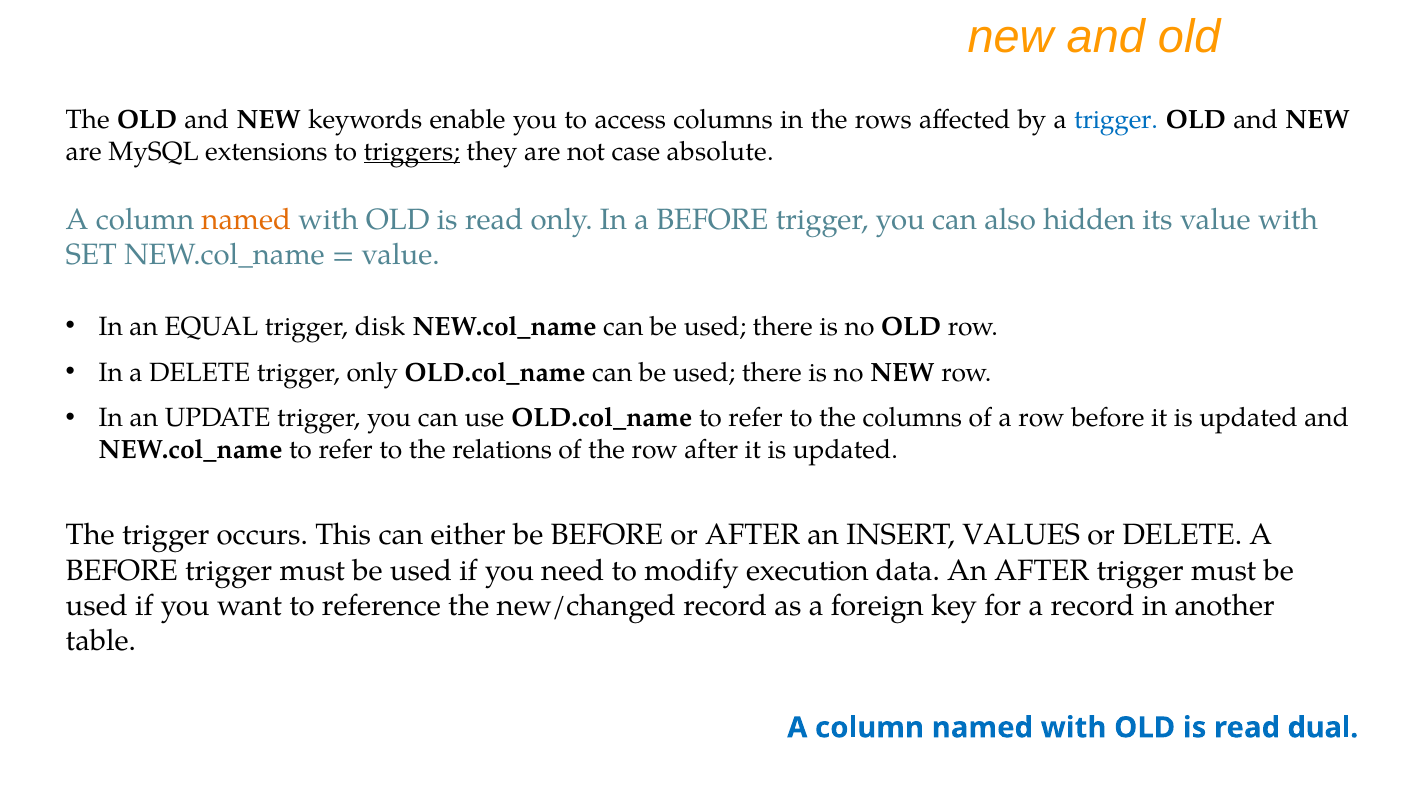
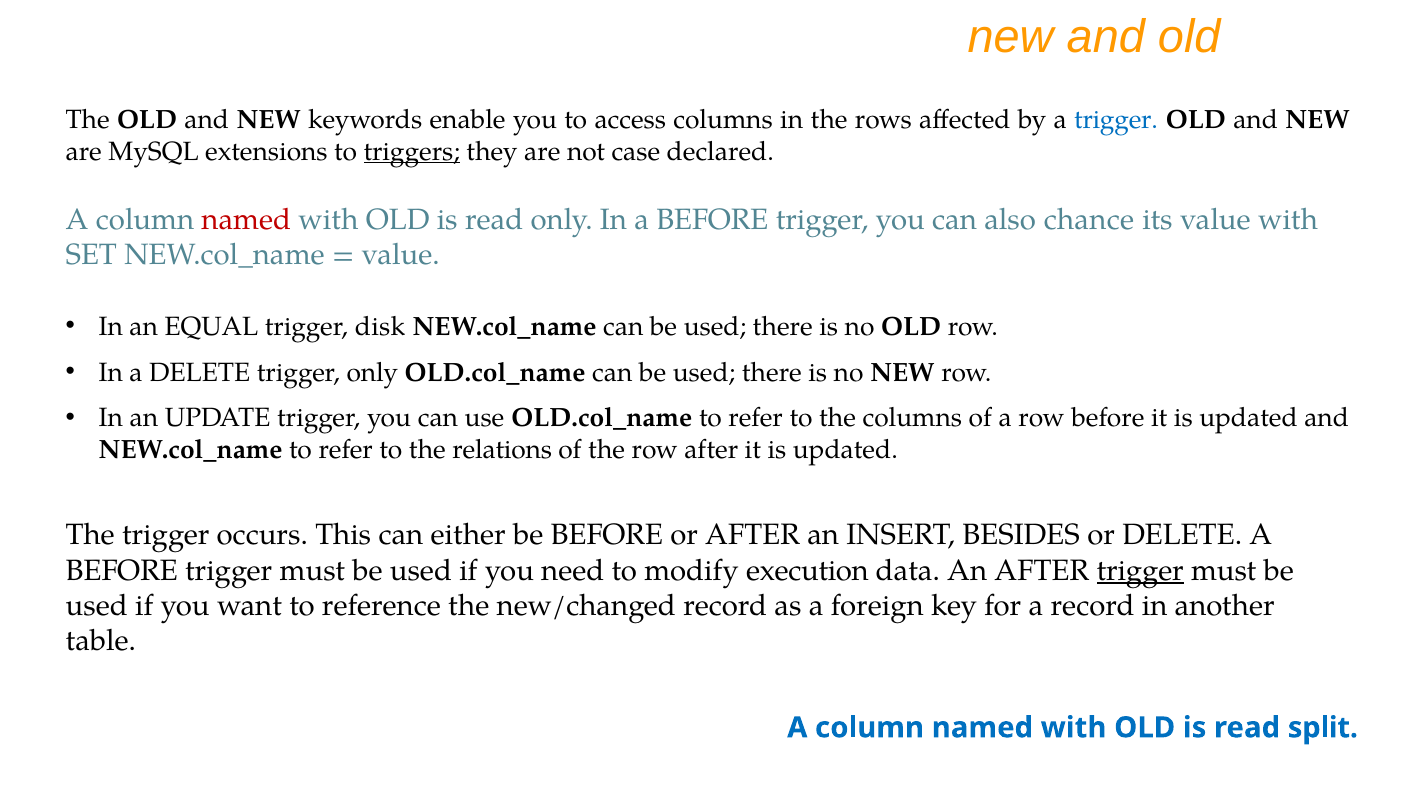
absolute: absolute -> declared
named at (246, 220) colour: orange -> red
hidden: hidden -> chance
VALUES: VALUES -> BESIDES
trigger at (1140, 570) underline: none -> present
dual: dual -> split
